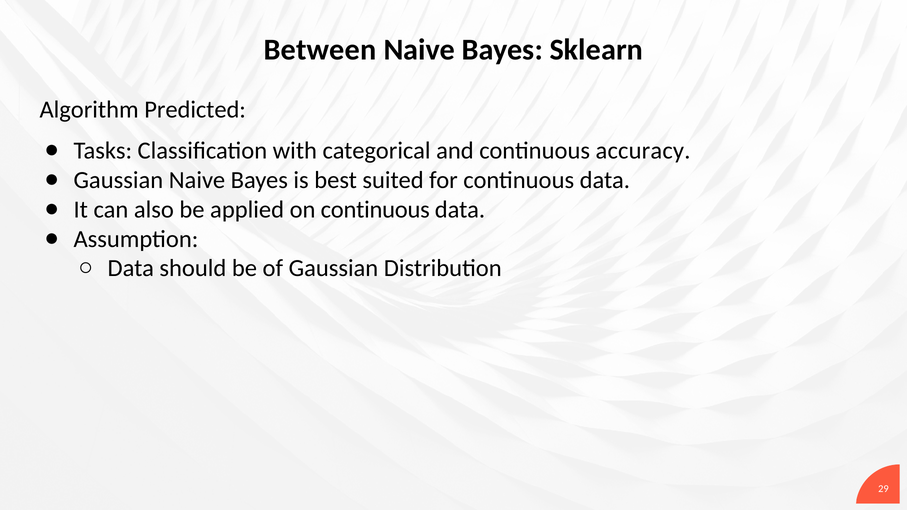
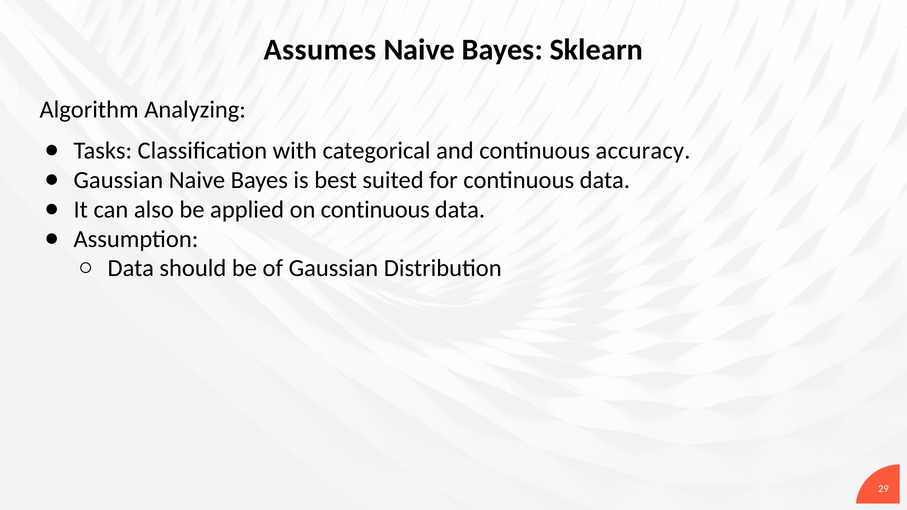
Between: Between -> Assumes
Predicted: Predicted -> Analyzing
